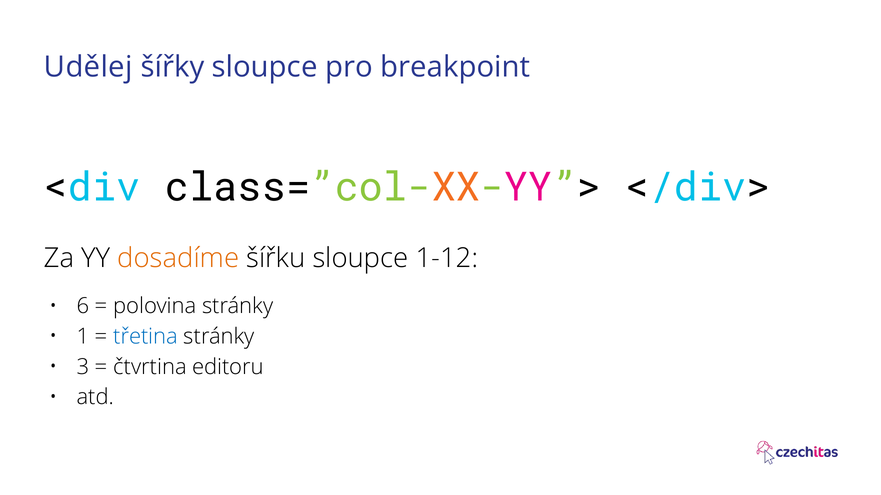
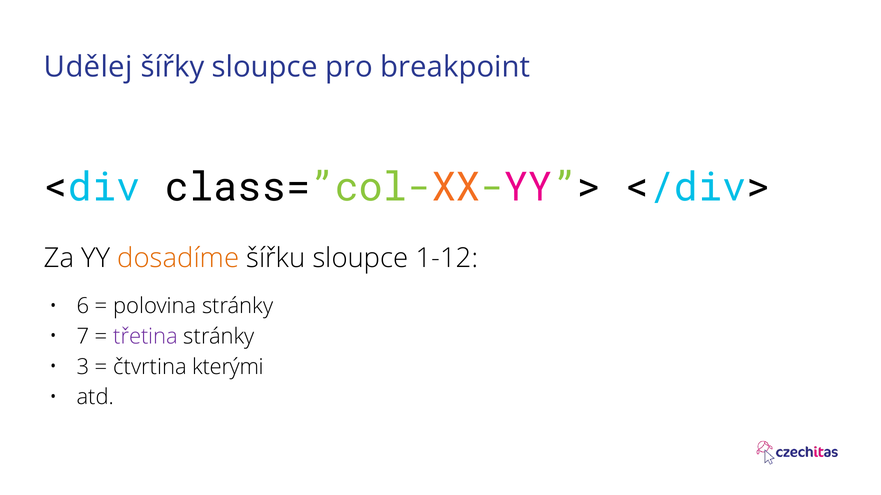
1: 1 -> 7
třetina colour: blue -> purple
editoru: editoru -> kterými
